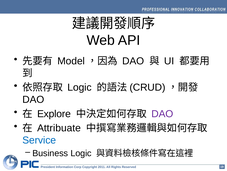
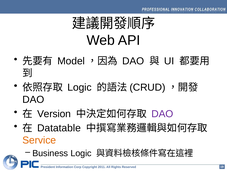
Explore: Explore -> Version
Attribuate: Attribuate -> Datatable
Service colour: blue -> orange
